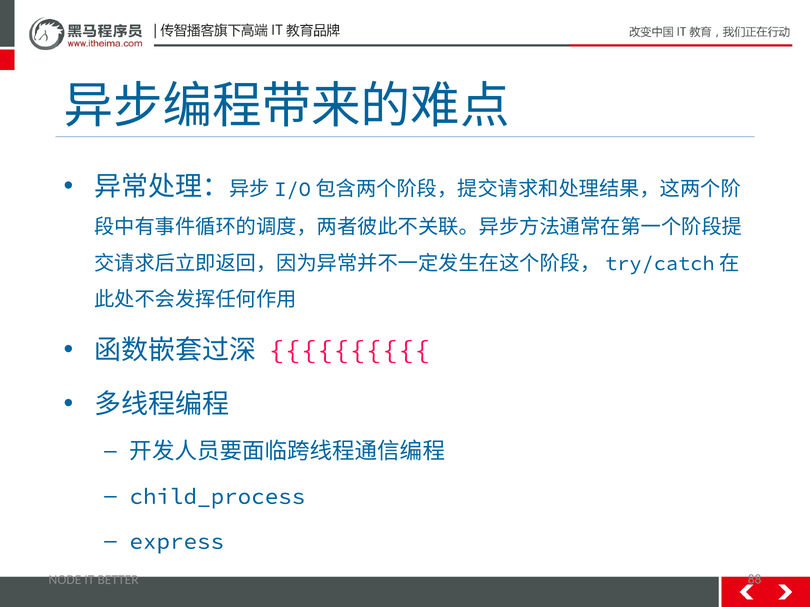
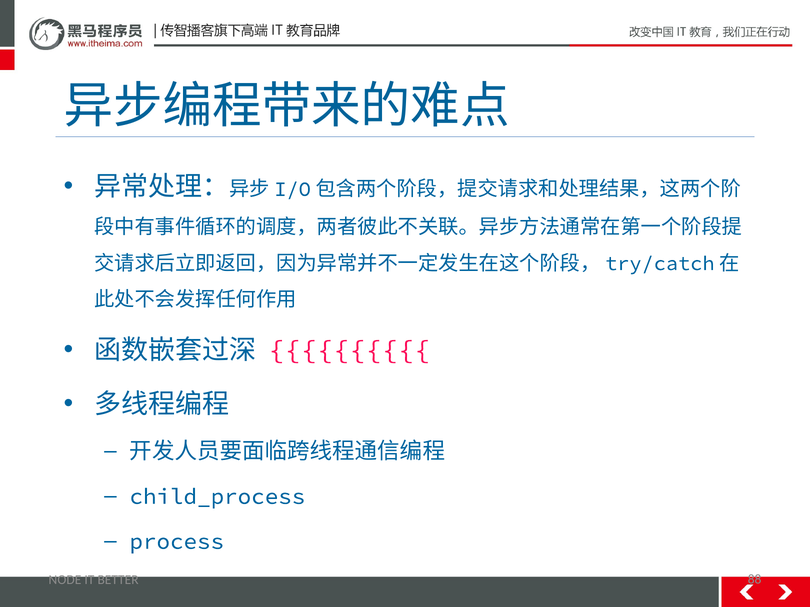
express: express -> process
